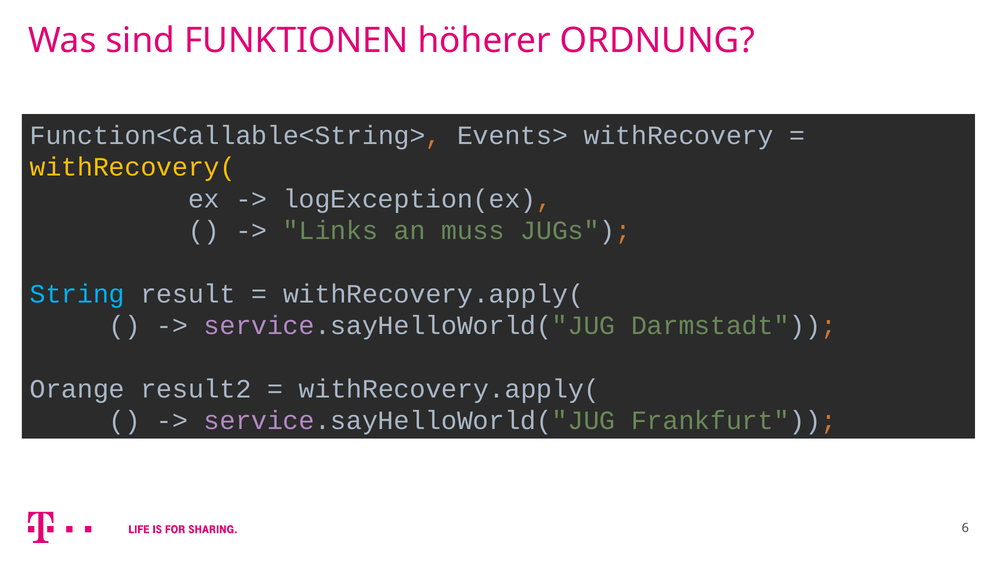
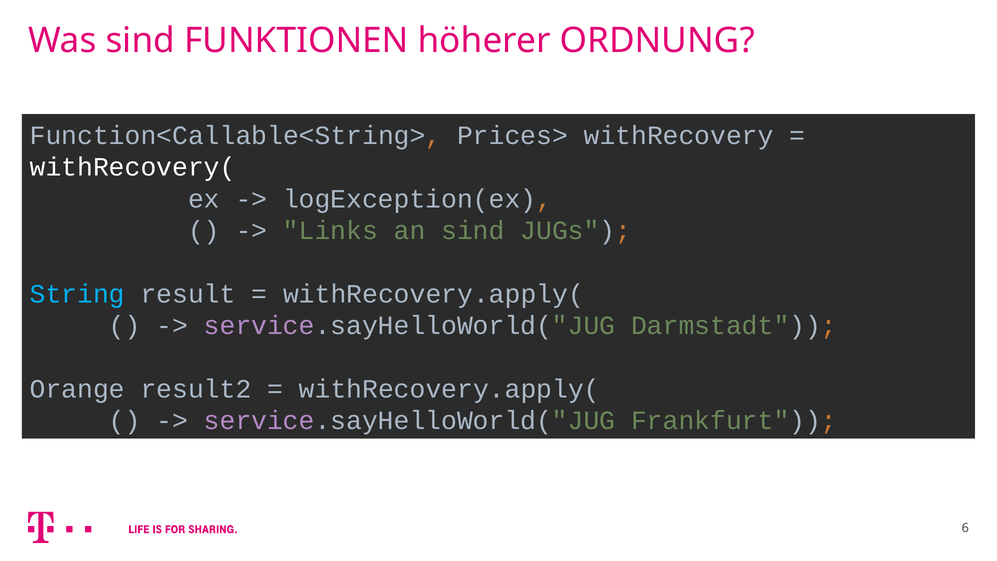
Events>: Events> -> Prices>
withRecovery( colour: yellow -> white
an muss: muss -> sind
